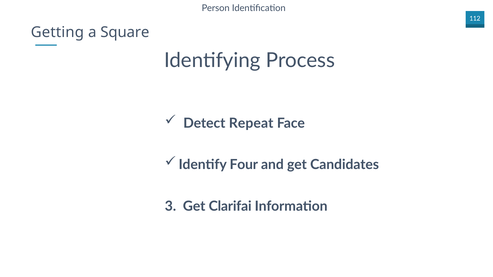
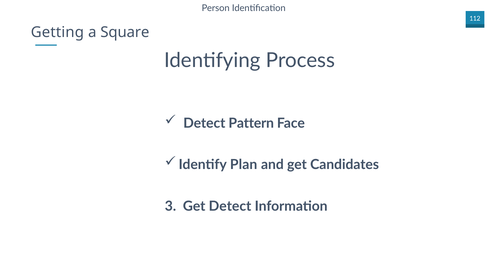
Repeat: Repeat -> Pattern
Four: Four -> Plan
Get Clarifai: Clarifai -> Detect
